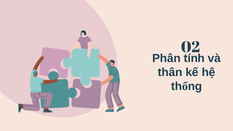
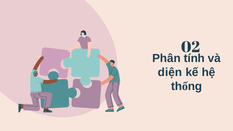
thân: thân -> diện
